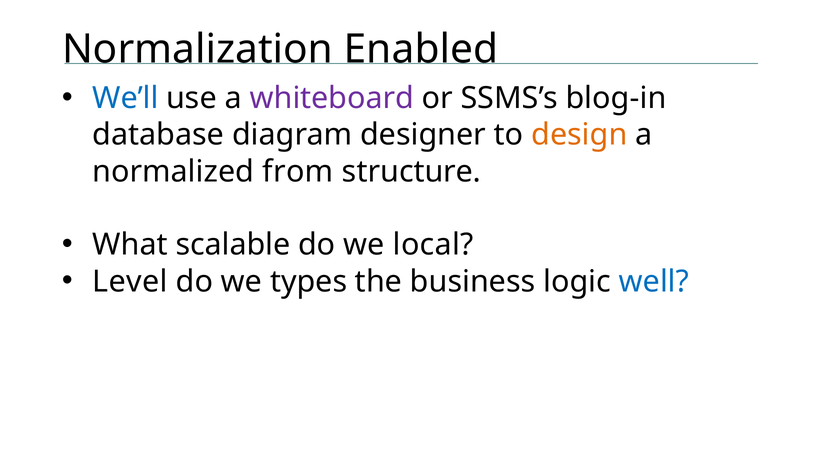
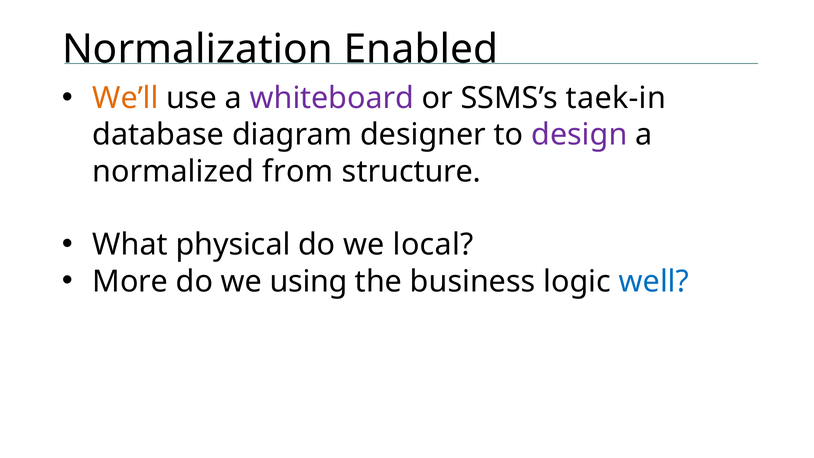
We’ll colour: blue -> orange
blog-in: blog-in -> taek-in
design colour: orange -> purple
scalable: scalable -> physical
Level: Level -> More
types: types -> using
